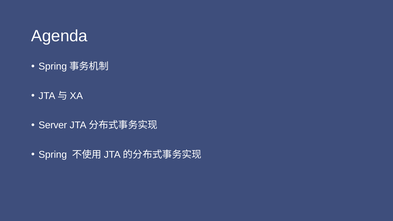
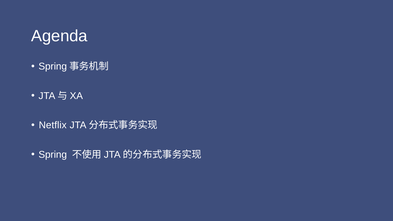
Server: Server -> Netflix
